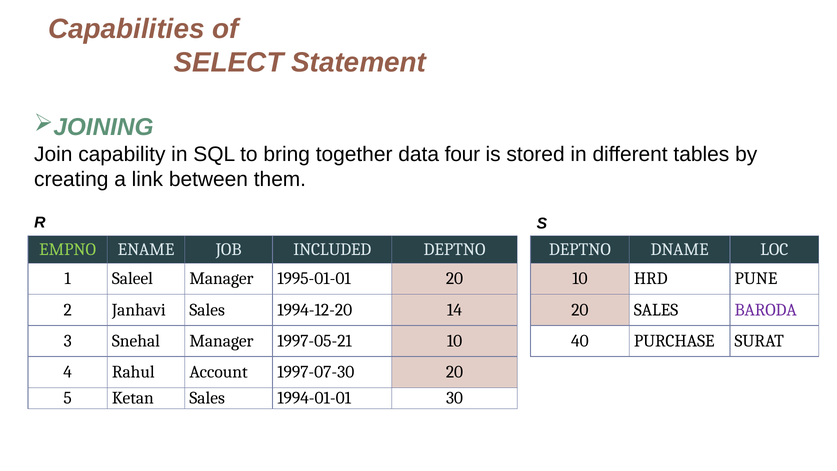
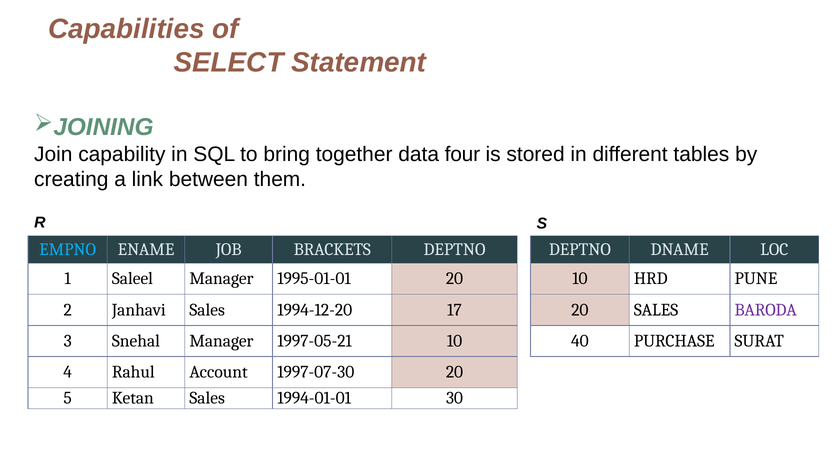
EMPNO colour: light green -> light blue
INCLUDED: INCLUDED -> BRACKETS
14: 14 -> 17
